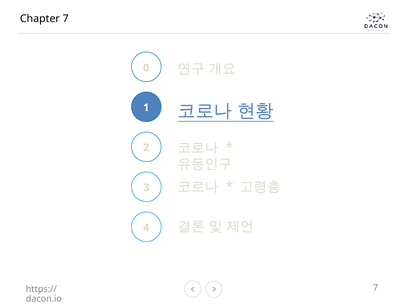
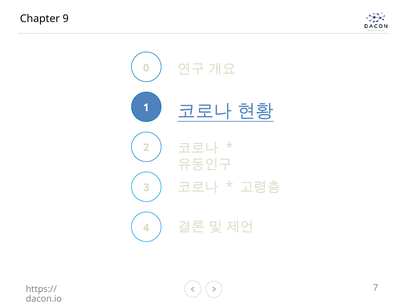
Chapter 7: 7 -> 9
